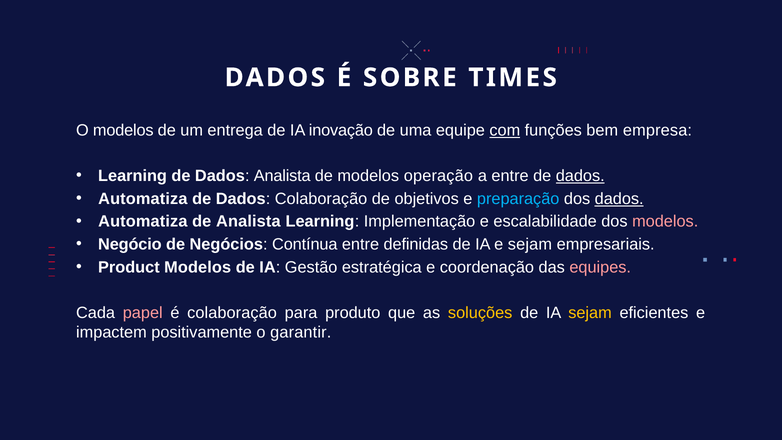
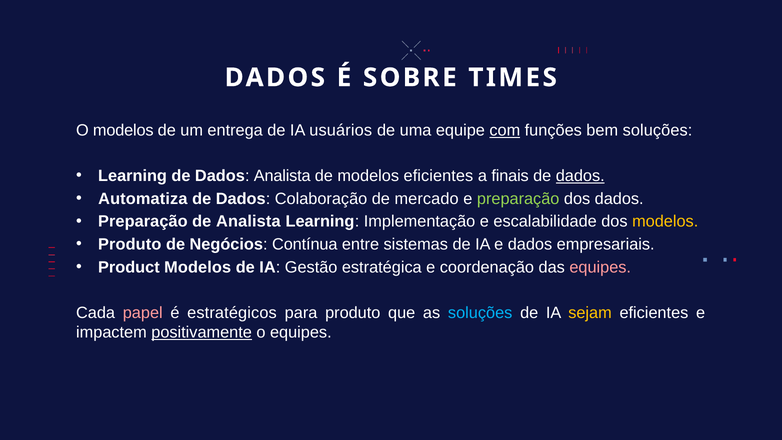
inovação: inovação -> usuários
bem empresa: empresa -> soluções
modelos operação: operação -> eficientes
a entre: entre -> finais
objetivos: objetivos -> mercado
preparação at (518, 199) colour: light blue -> light green
dados at (619, 199) underline: present -> none
Automatiza at (143, 222): Automatiza -> Preparação
modelos at (665, 222) colour: pink -> yellow
Negócio at (130, 244): Negócio -> Produto
definidas: definidas -> sistemas
e sejam: sejam -> dados
é colaboração: colaboração -> estratégicos
soluções at (480, 313) colour: yellow -> light blue
positivamente underline: none -> present
o garantir: garantir -> equipes
